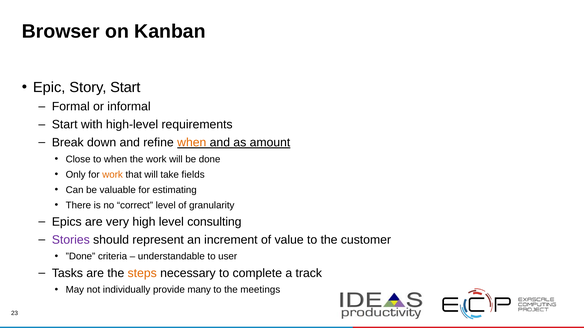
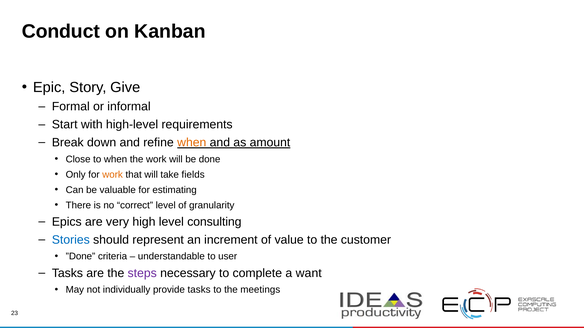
Browser: Browser -> Conduct
Story Start: Start -> Give
Stories colour: purple -> blue
steps colour: orange -> purple
track: track -> want
provide many: many -> tasks
